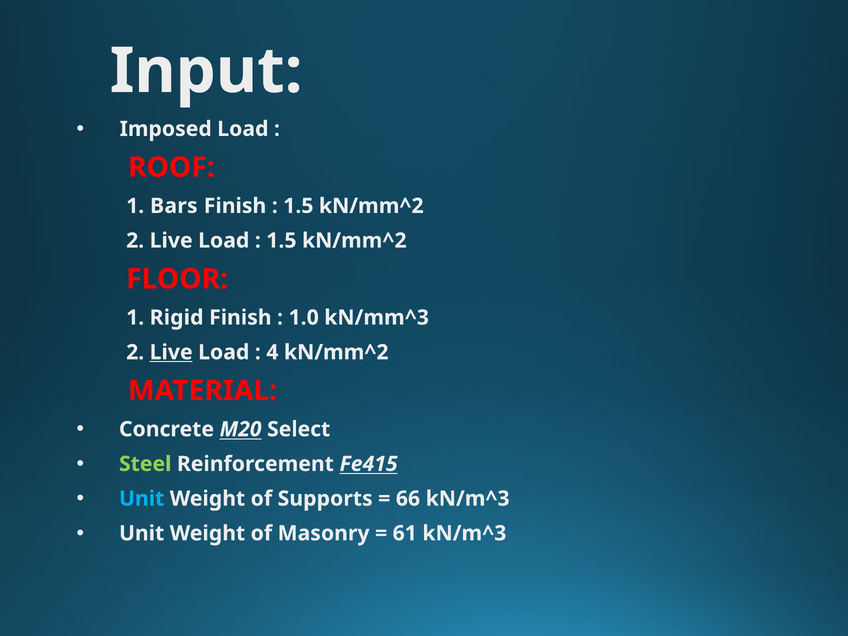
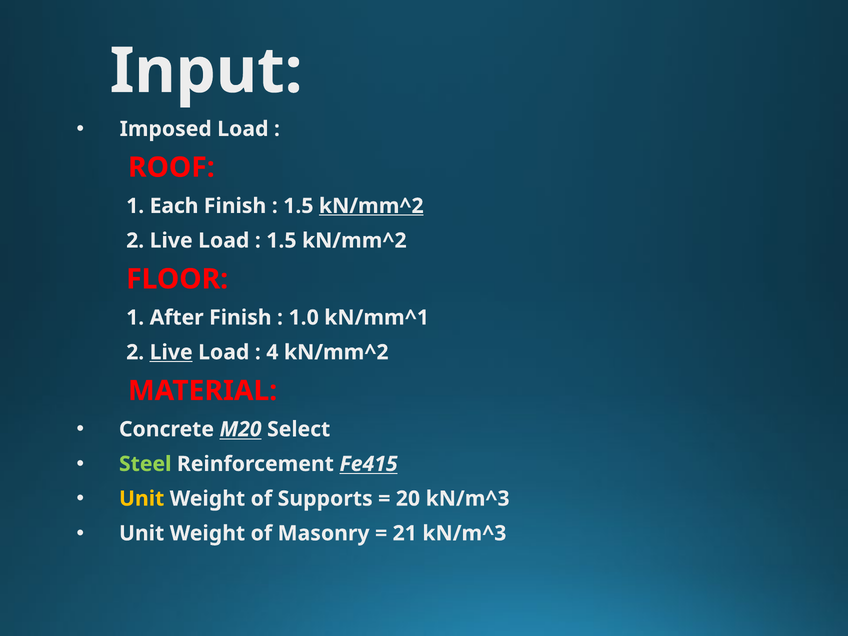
Bars: Bars -> Each
kN/mm^2 at (371, 206) underline: none -> present
Rigid: Rigid -> After
kN/mm^3: kN/mm^3 -> kN/mm^1
Unit at (142, 499) colour: light blue -> yellow
66: 66 -> 20
61: 61 -> 21
